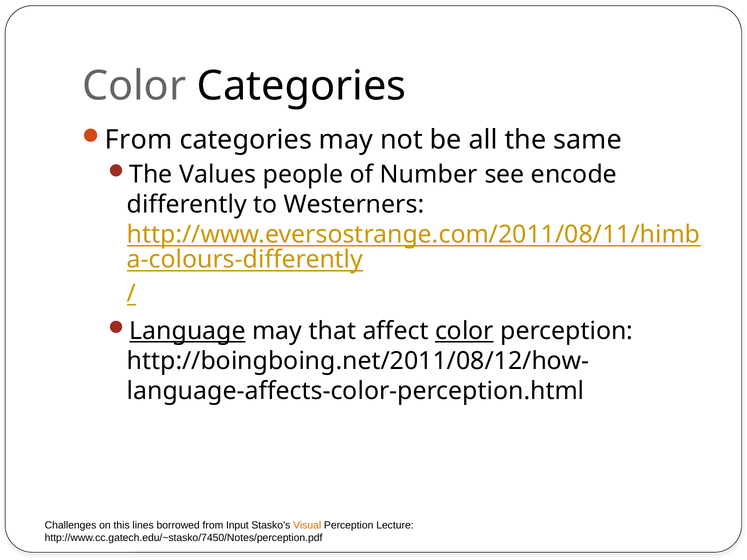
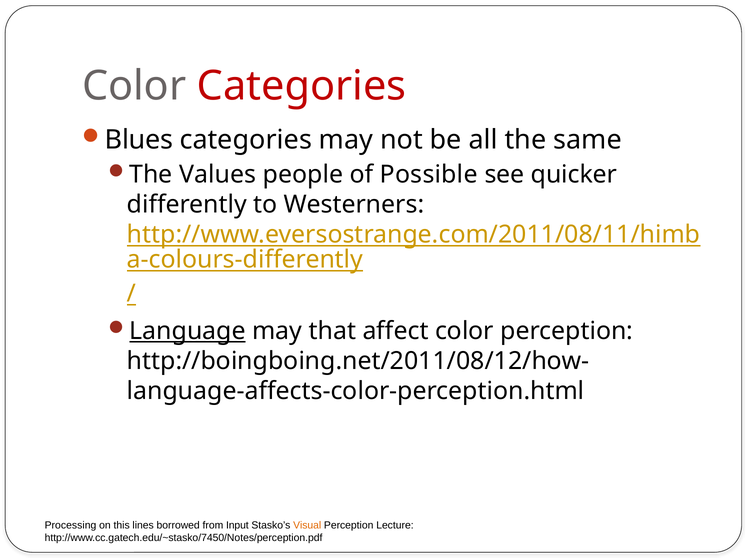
Categories at (302, 86) colour: black -> red
From at (139, 140): From -> Blues
Number: Number -> Possible
encode: encode -> quicker
color at (464, 331) underline: present -> none
Challenges: Challenges -> Processing
